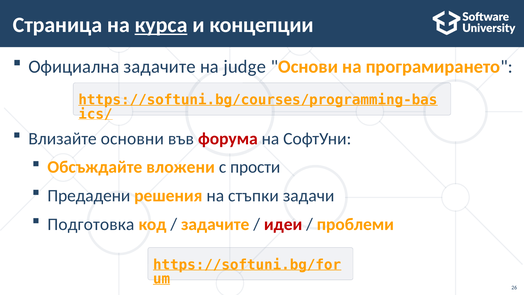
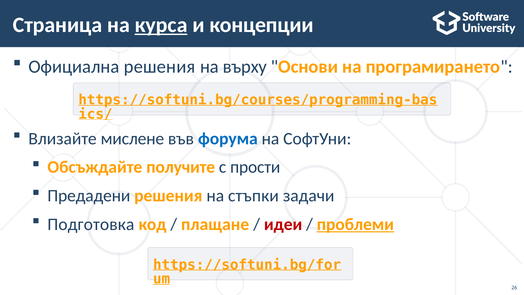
Официална задачите: задачите -> решения
judge: judge -> върху
основни: основни -> мислене
форума colour: red -> blue
вложени: вложени -> получите
задачите at (215, 224): задачите -> плащане
проблеми underline: none -> present
